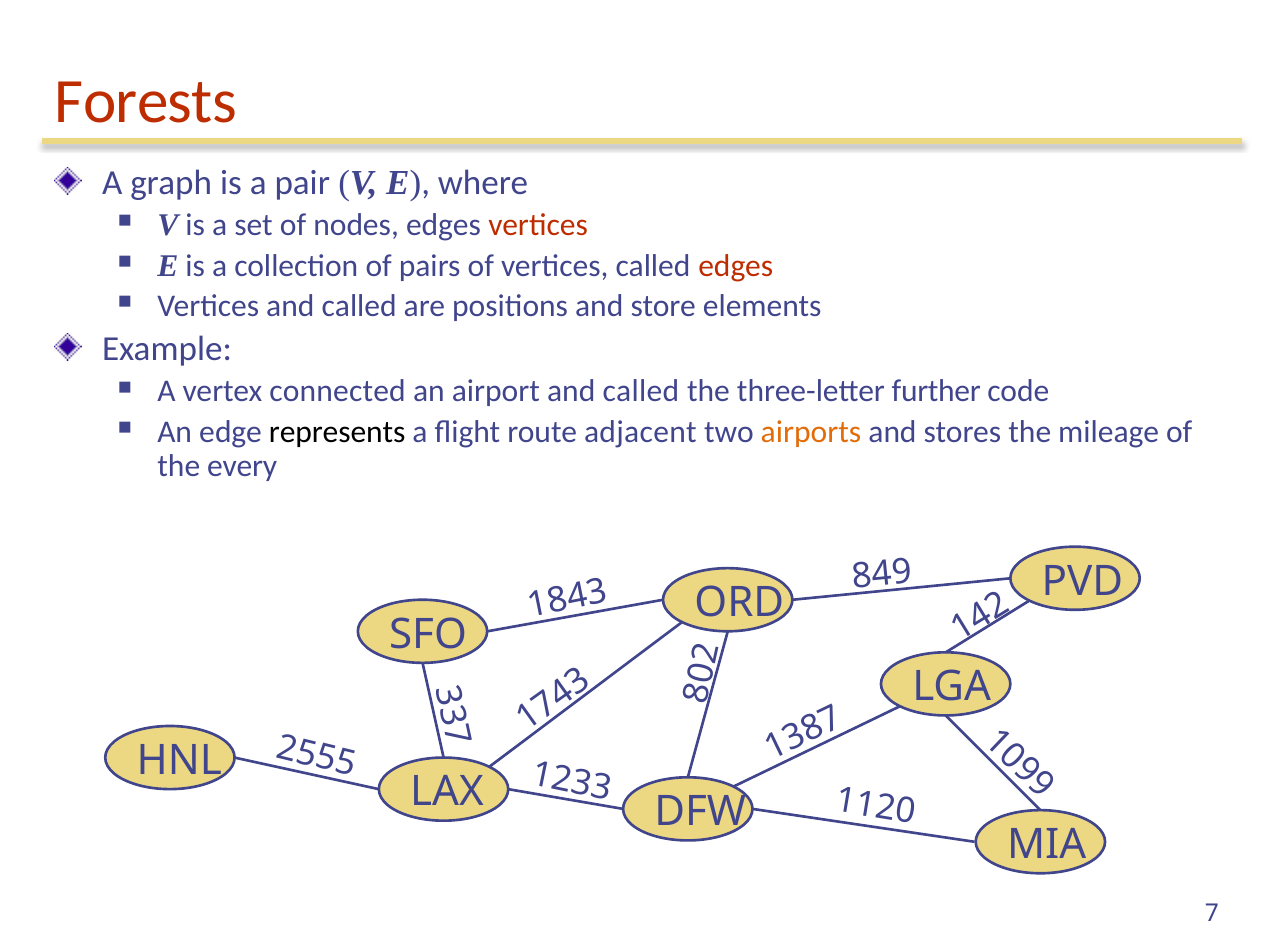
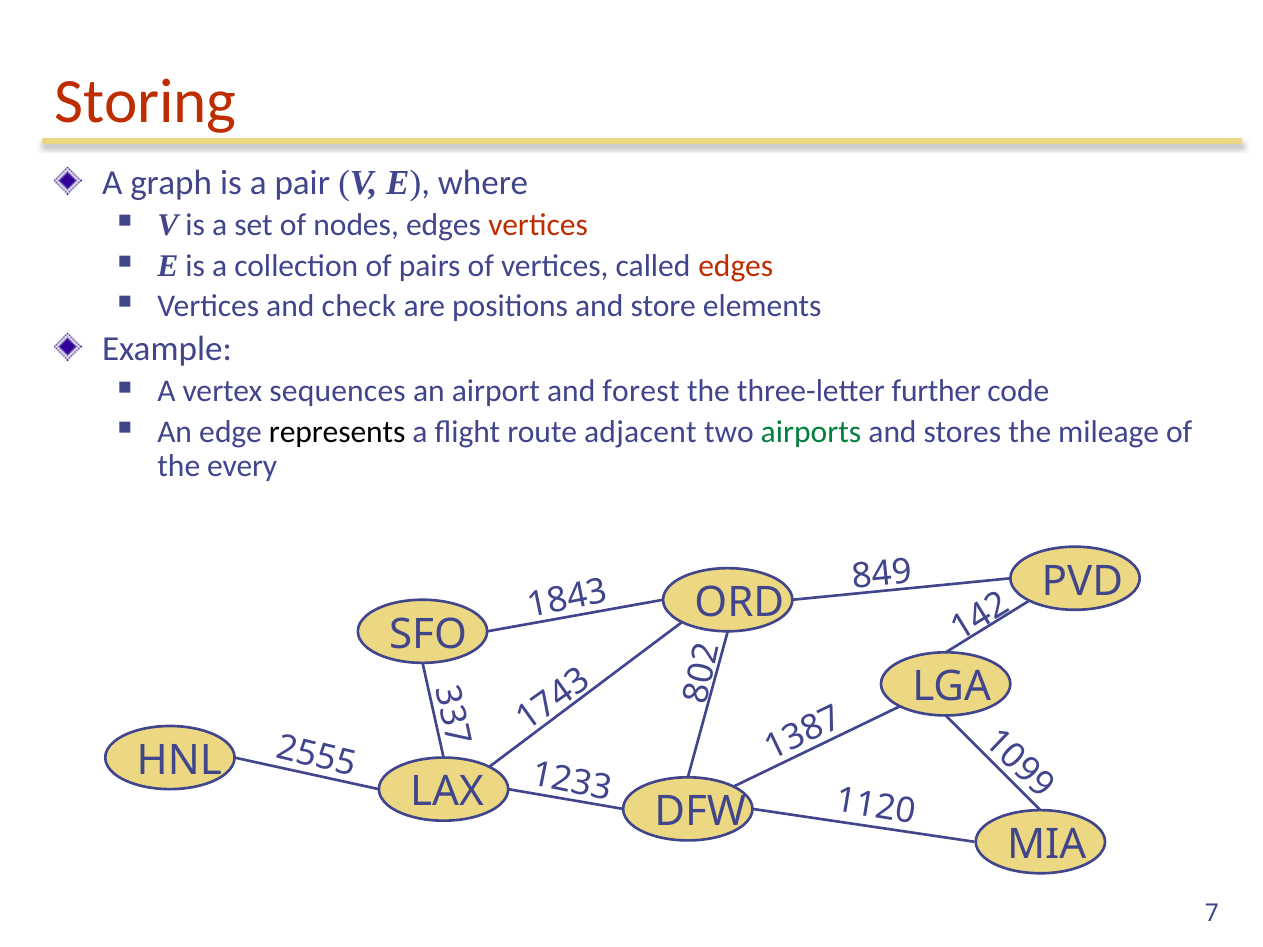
Forests: Forests -> Storing
Vertices and called: called -> check
connected: connected -> sequences
airport and called: called -> forest
airports colour: orange -> green
